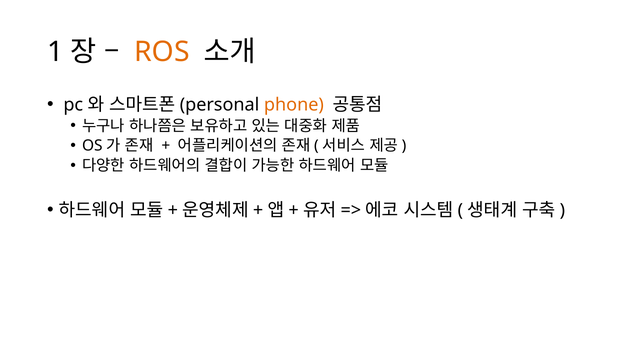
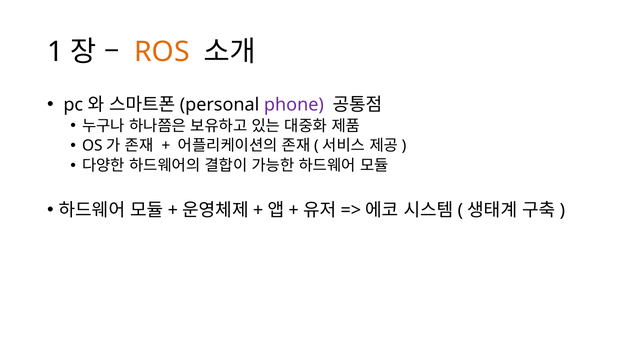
phone colour: orange -> purple
